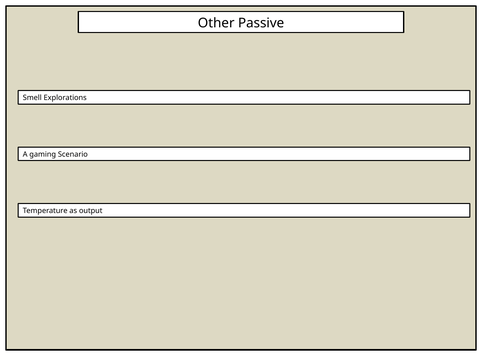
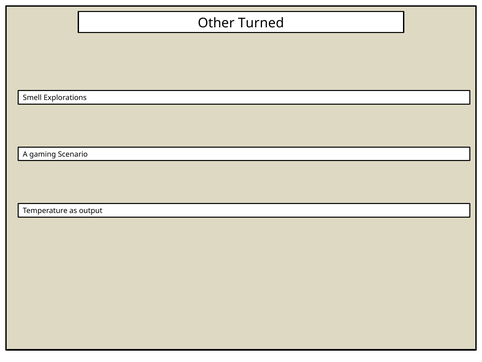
Passive: Passive -> Turned
